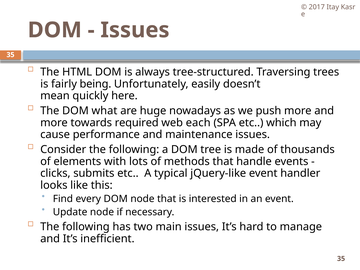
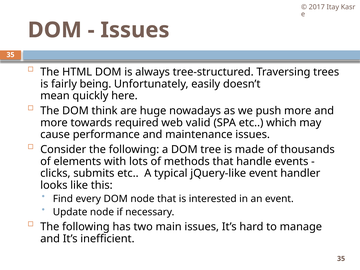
what: what -> think
each: each -> valid
